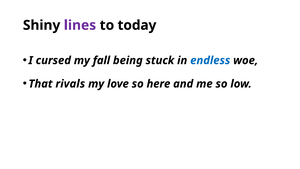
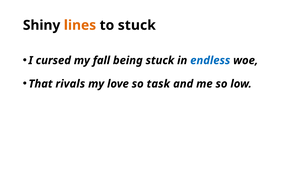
lines colour: purple -> orange
to today: today -> stuck
here: here -> task
